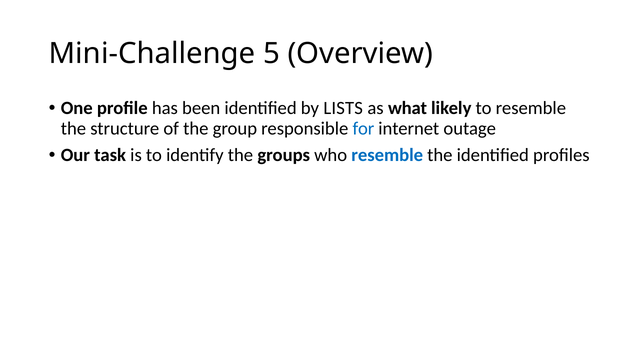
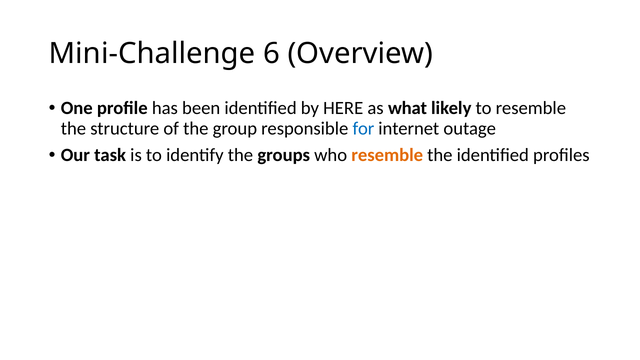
5: 5 -> 6
LISTS: LISTS -> HERE
resemble at (387, 155) colour: blue -> orange
